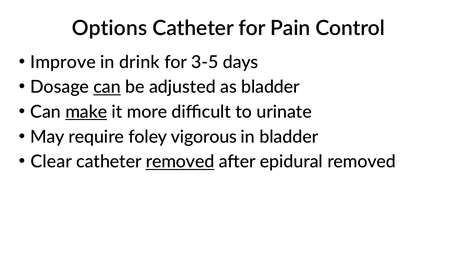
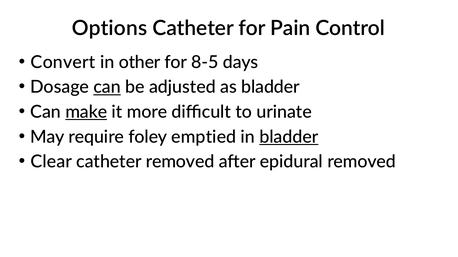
Improve: Improve -> Convert
drink: drink -> other
3-5: 3-5 -> 8-5
vigorous: vigorous -> emptied
bladder at (289, 137) underline: none -> present
removed at (180, 162) underline: present -> none
